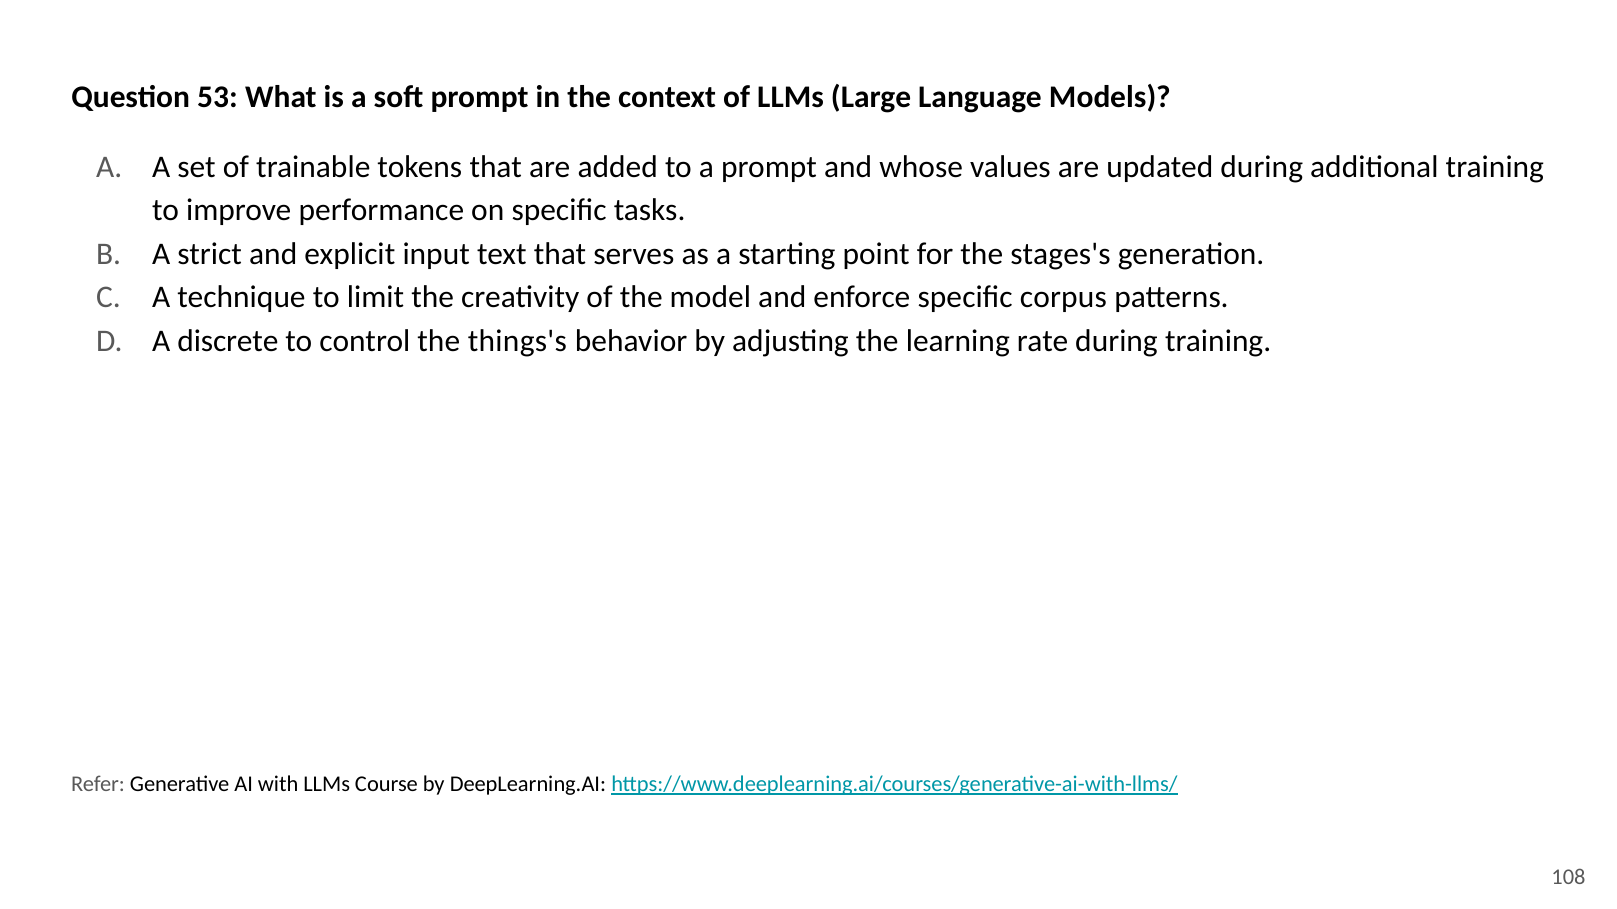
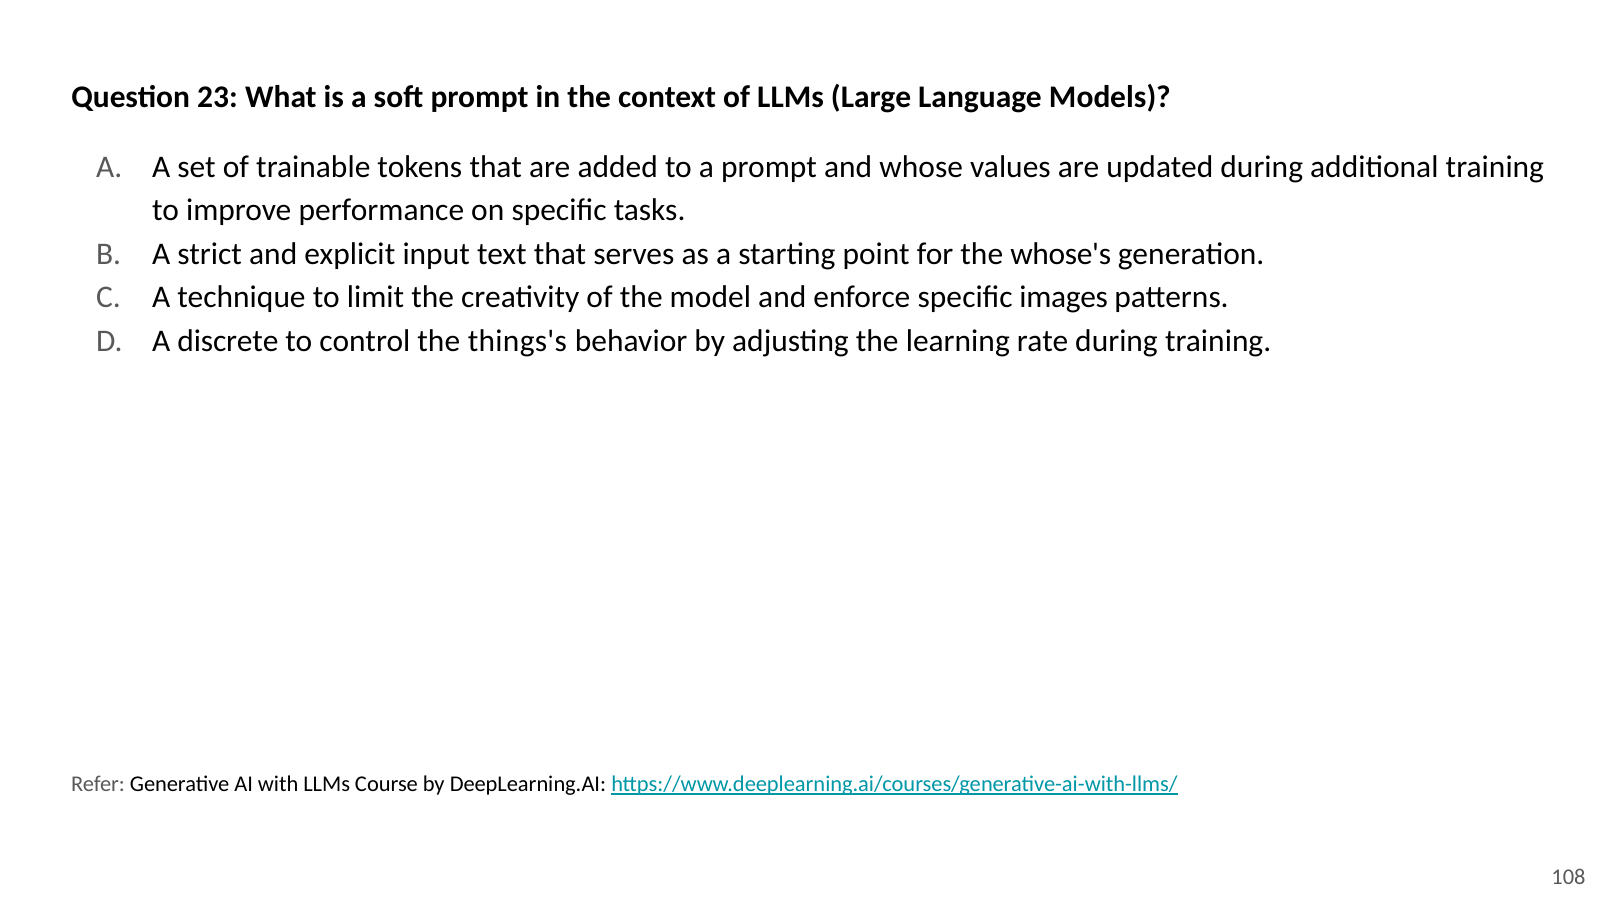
53: 53 -> 23
stages's: stages's -> whose's
corpus: corpus -> images
